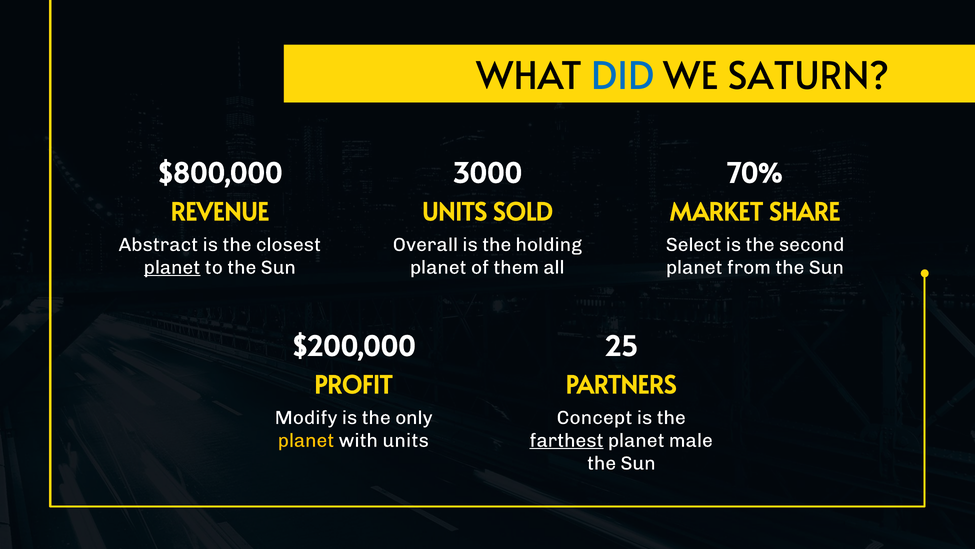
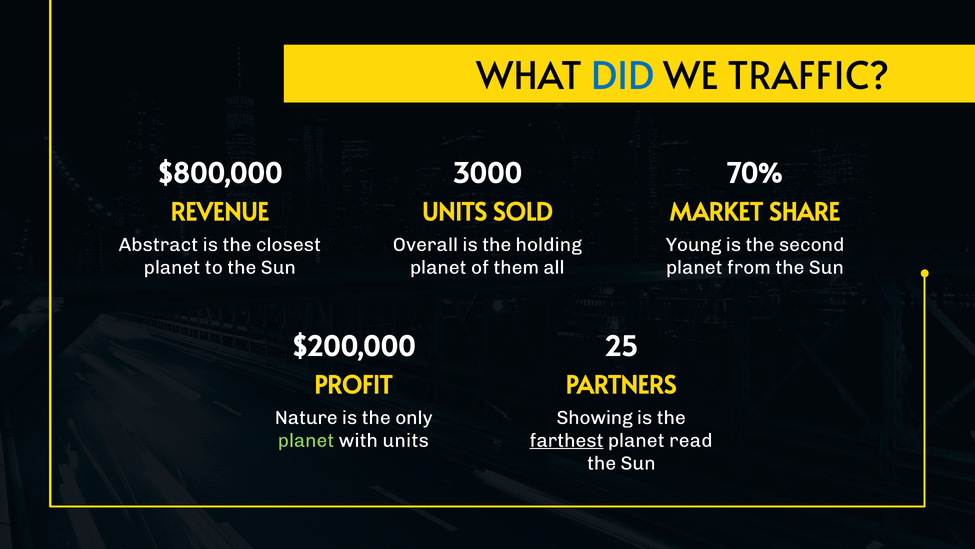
SATURN: SATURN -> TRAFFIC
Select: Select -> Young
planet at (172, 267) underline: present -> none
Modify: Modify -> Nature
Concept: Concept -> Showing
planet at (306, 440) colour: yellow -> light green
male: male -> read
